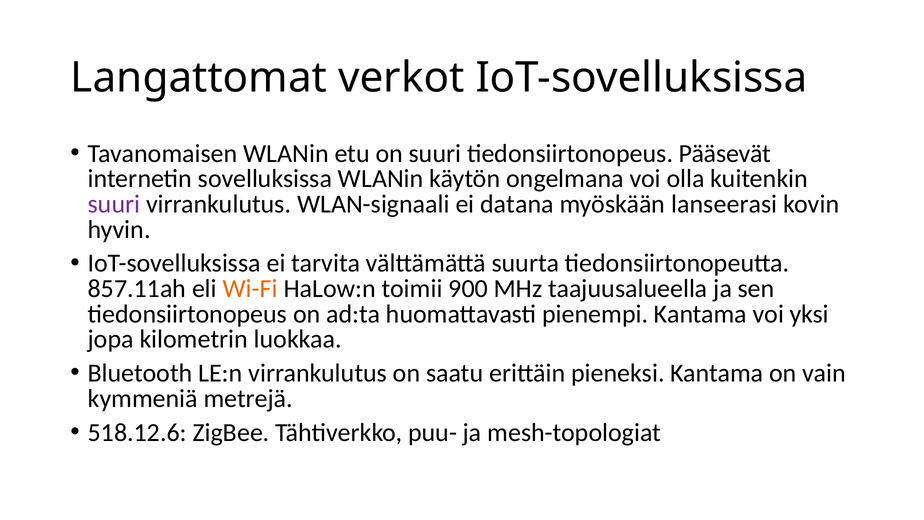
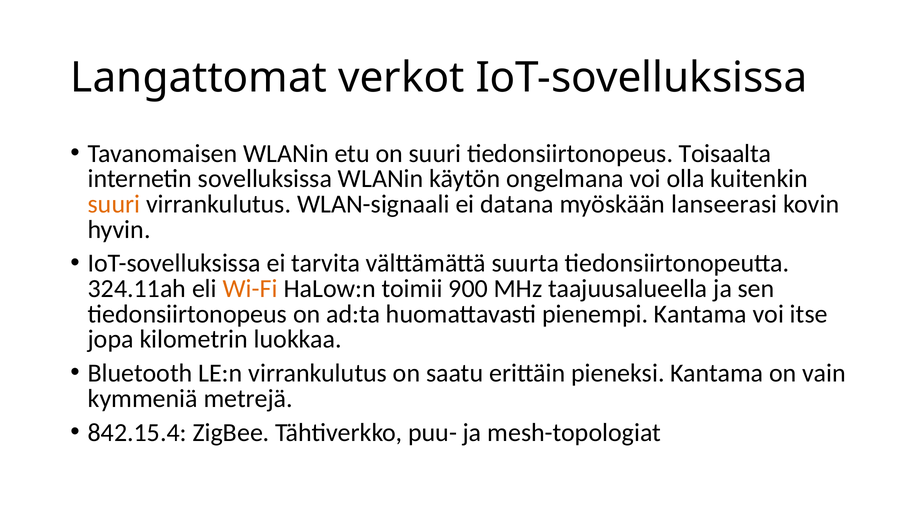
Pääsevät: Pääsevät -> Toisaalta
suuri at (114, 204) colour: purple -> orange
857.11ah: 857.11ah -> 324.11ah
yksi: yksi -> itse
518.12.6: 518.12.6 -> 842.15.4
